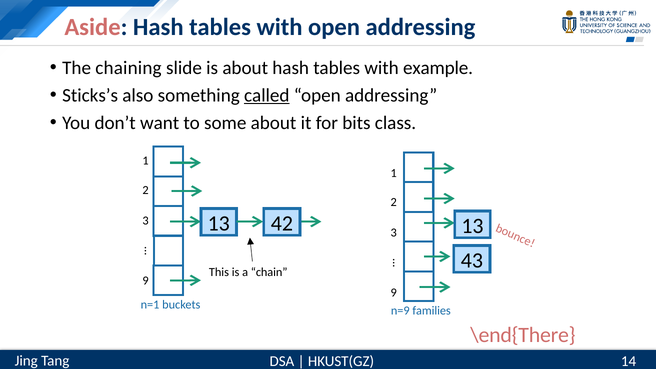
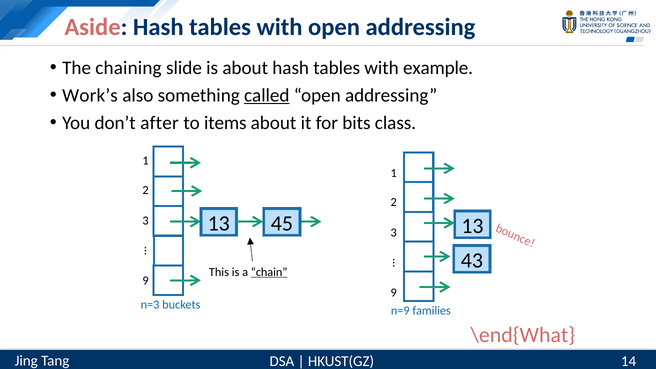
Sticks’s: Sticks’s -> Work’s
want: want -> after
some: some -> items
42: 42 -> 45
chain underline: none -> present
n=1: n=1 -> n=3
\end{There: \end{There -> \end{What
